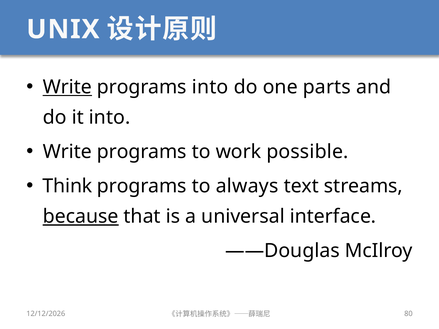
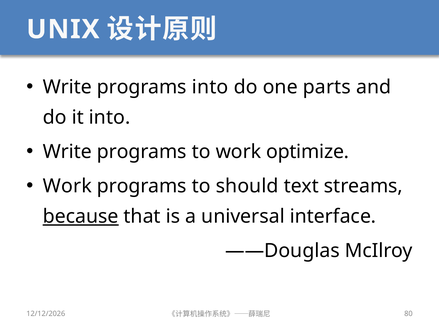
Write at (67, 87) underline: present -> none
possible: possible -> optimize
Think at (67, 186): Think -> Work
always: always -> should
